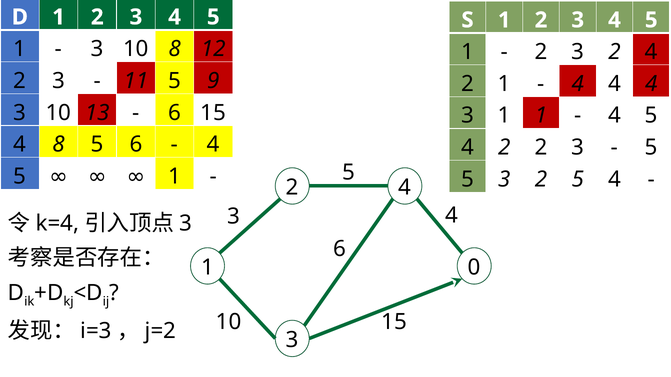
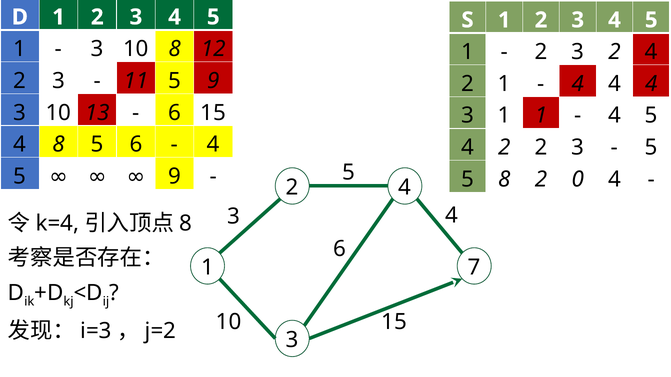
1 at (175, 177): 1 -> 9
5 3: 3 -> 8
2 5: 5 -> 0
3 at (186, 224): 3 -> 8
0: 0 -> 7
